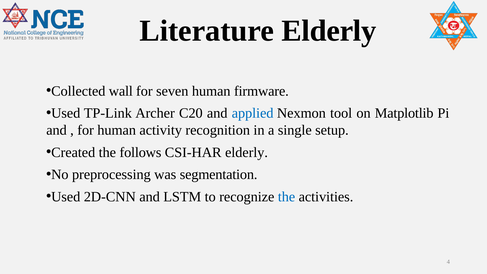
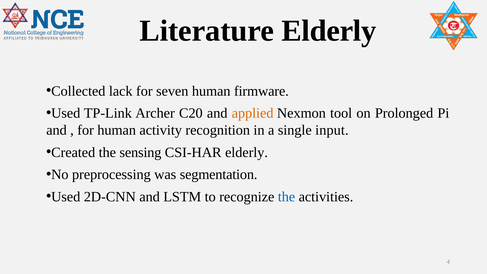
wall: wall -> lack
applied colour: blue -> orange
Matplotlib: Matplotlib -> Prolonged
setup: setup -> input
follows: follows -> sensing
